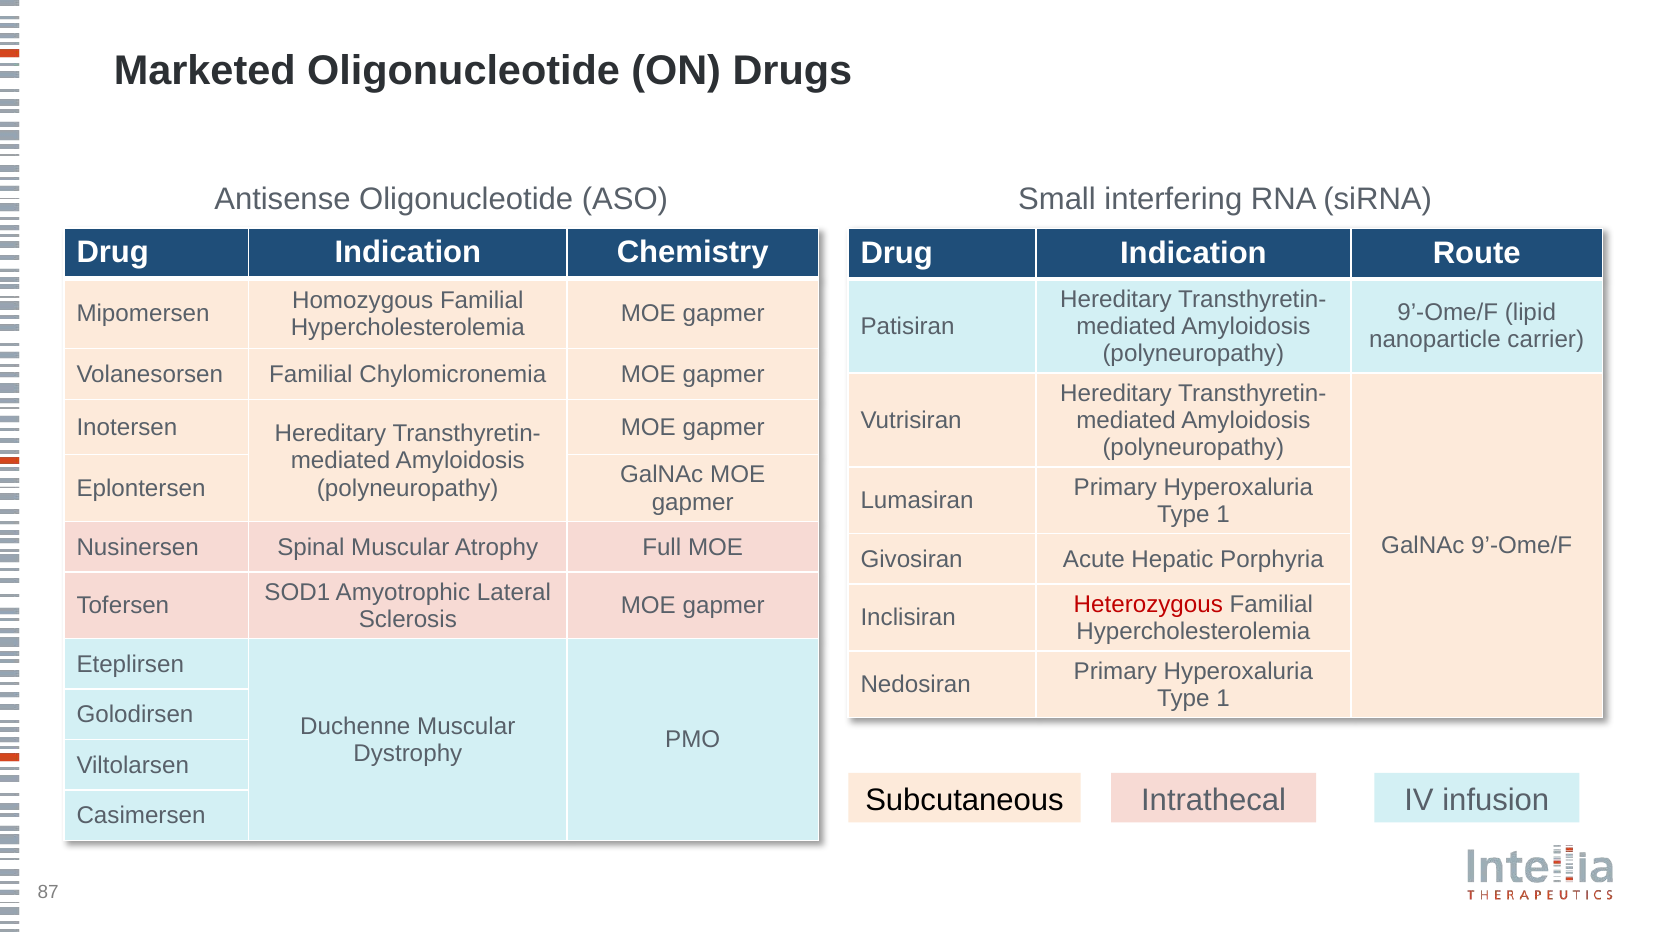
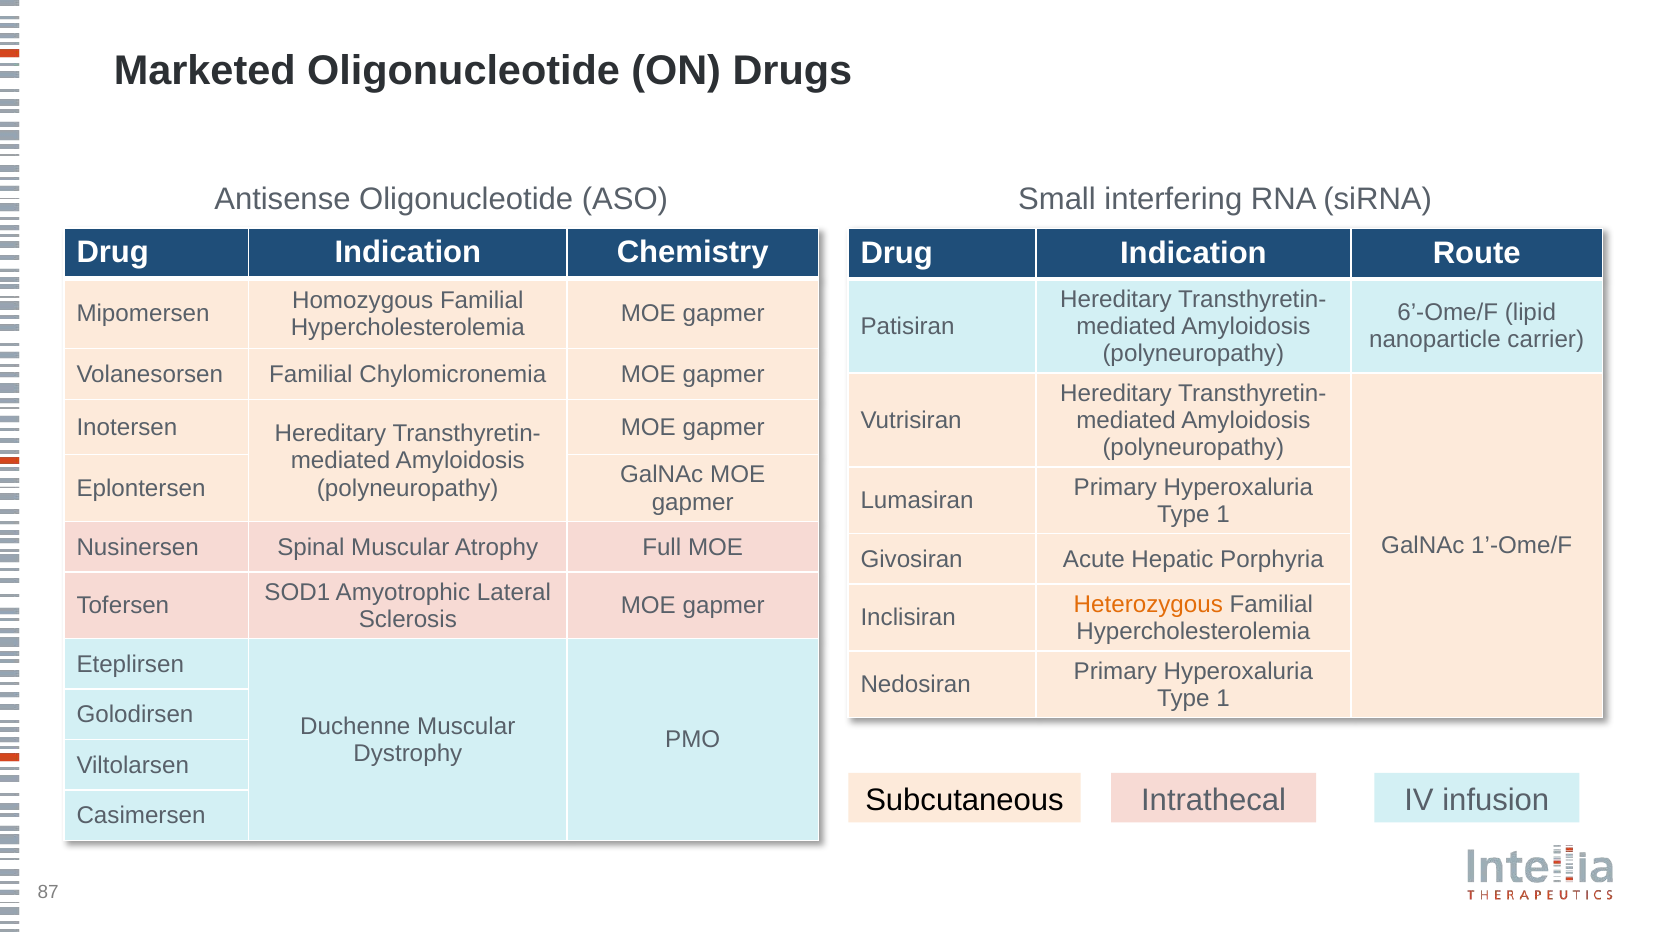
9’-Ome/F at (1448, 313): 9’-Ome/F -> 6’-Ome/F
GalNAc 9’-Ome/F: 9’-Ome/F -> 1’-Ome/F
Heterozygous colour: red -> orange
